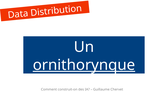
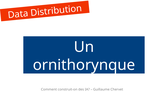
ornithorynque underline: present -> none
